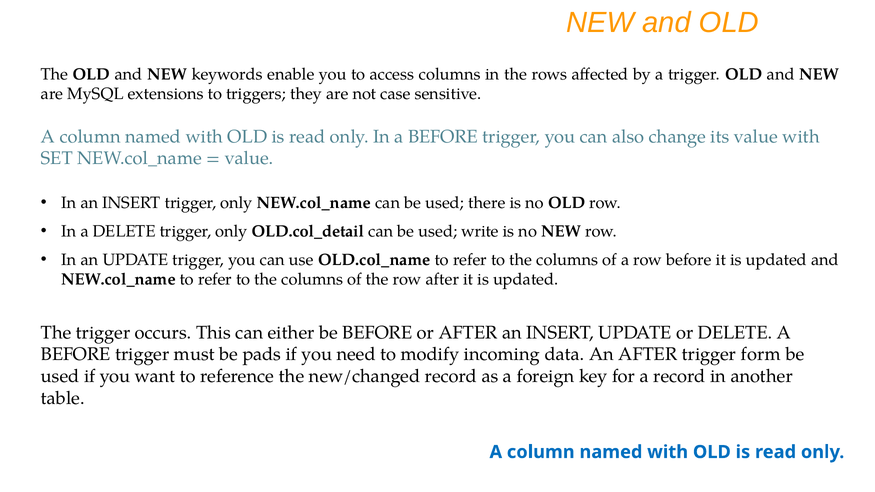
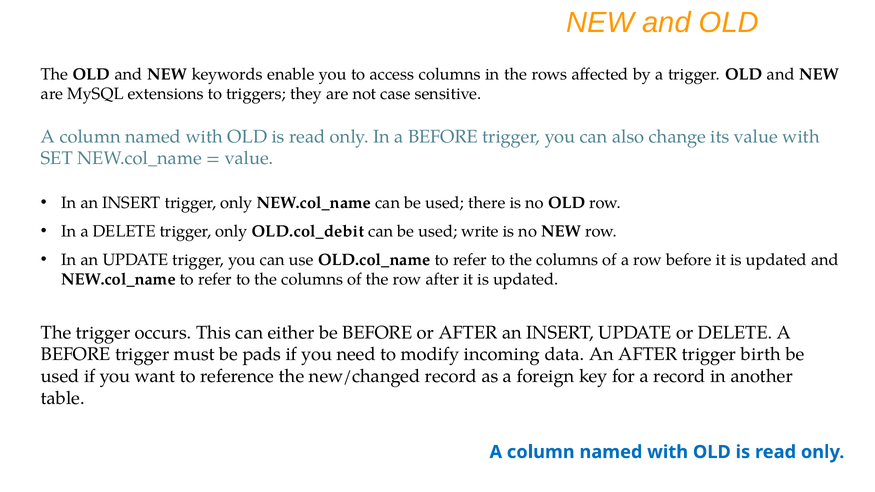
OLD.col_detail: OLD.col_detail -> OLD.col_debit
form: form -> birth
